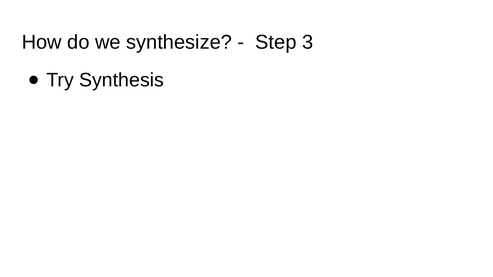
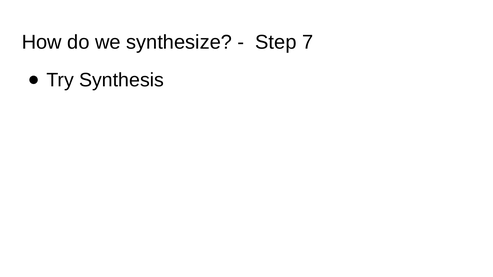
3: 3 -> 7
